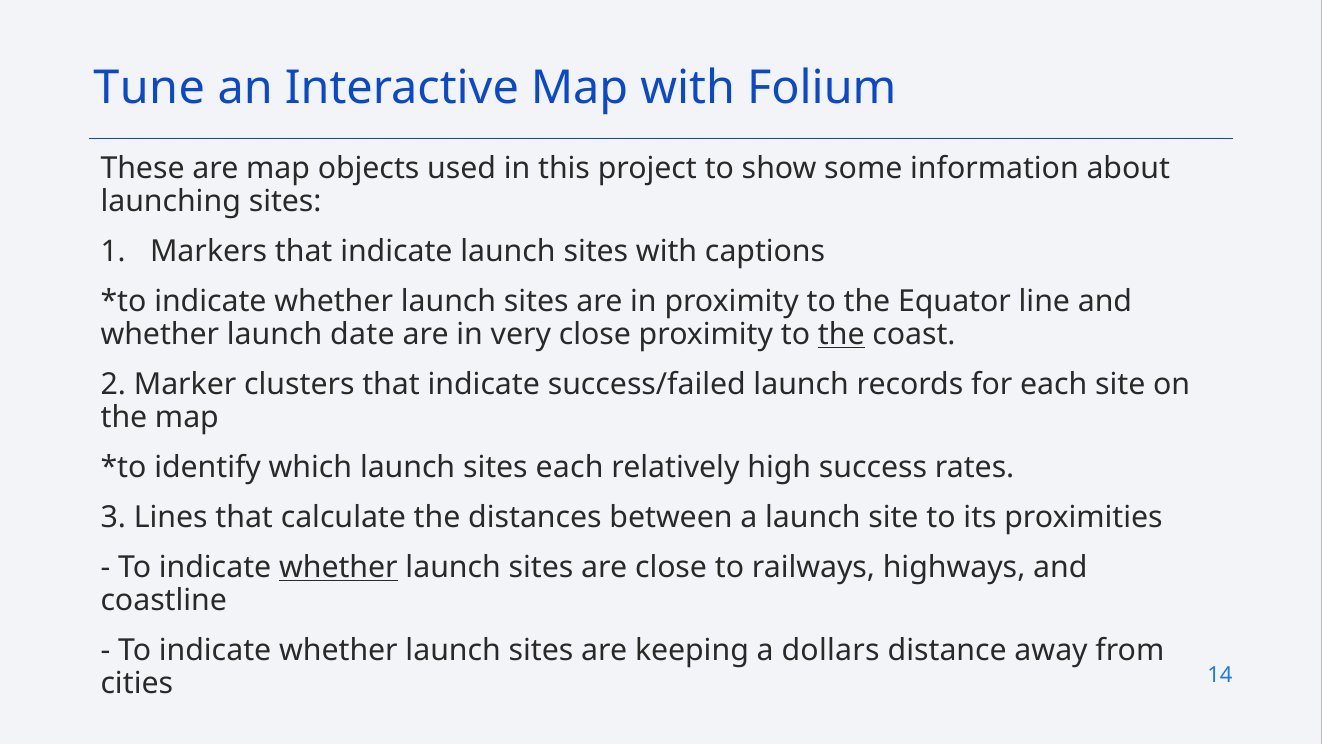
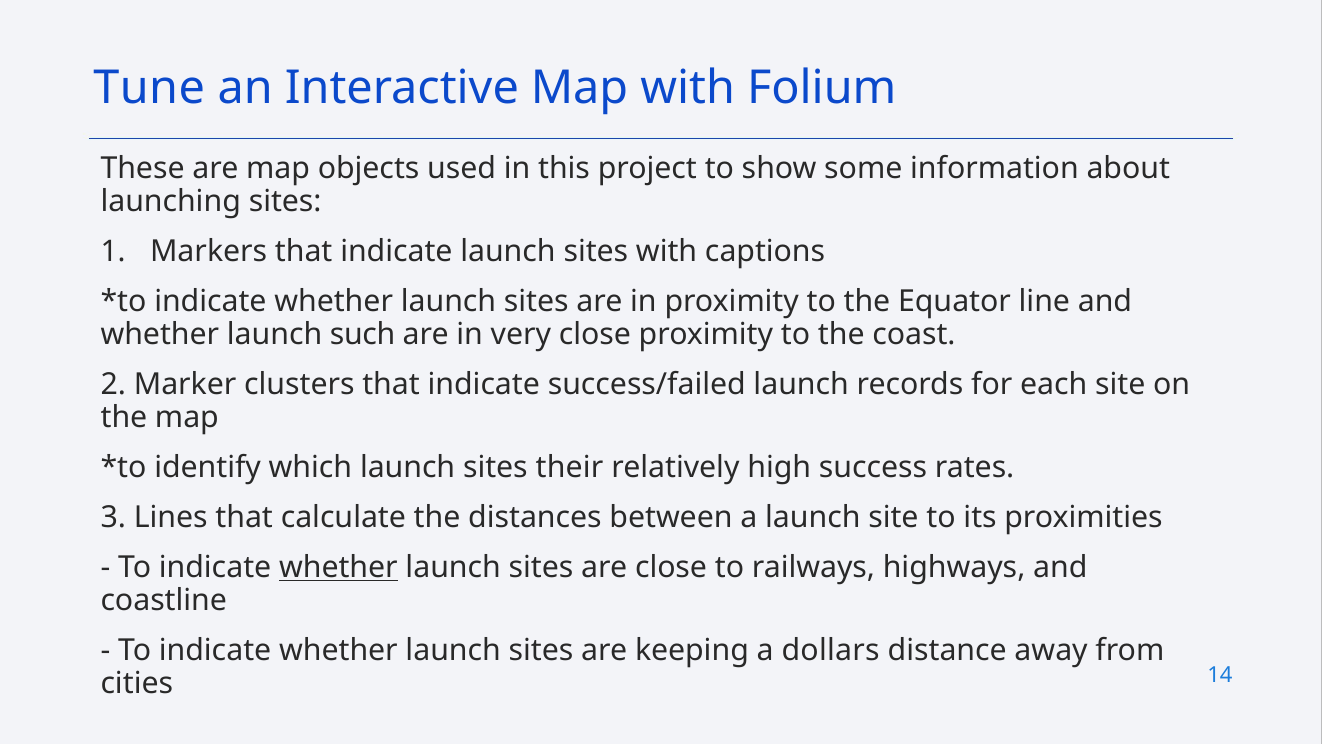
date: date -> such
the at (841, 334) underline: present -> none
sites each: each -> their
